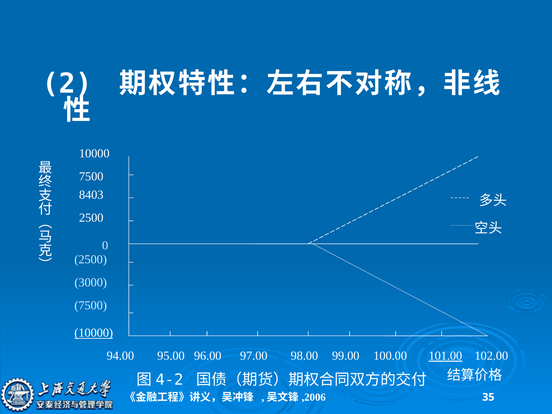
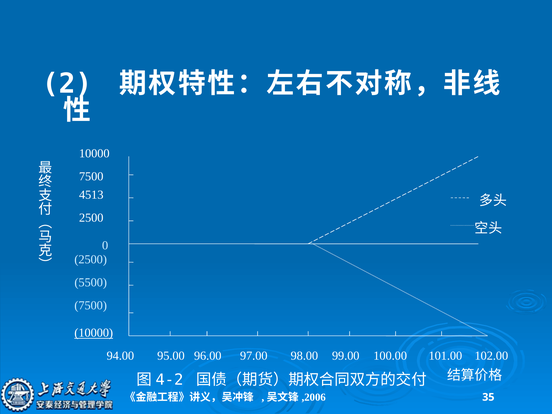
8403: 8403 -> 4513
3000: 3000 -> 5500
101.00 underline: present -> none
